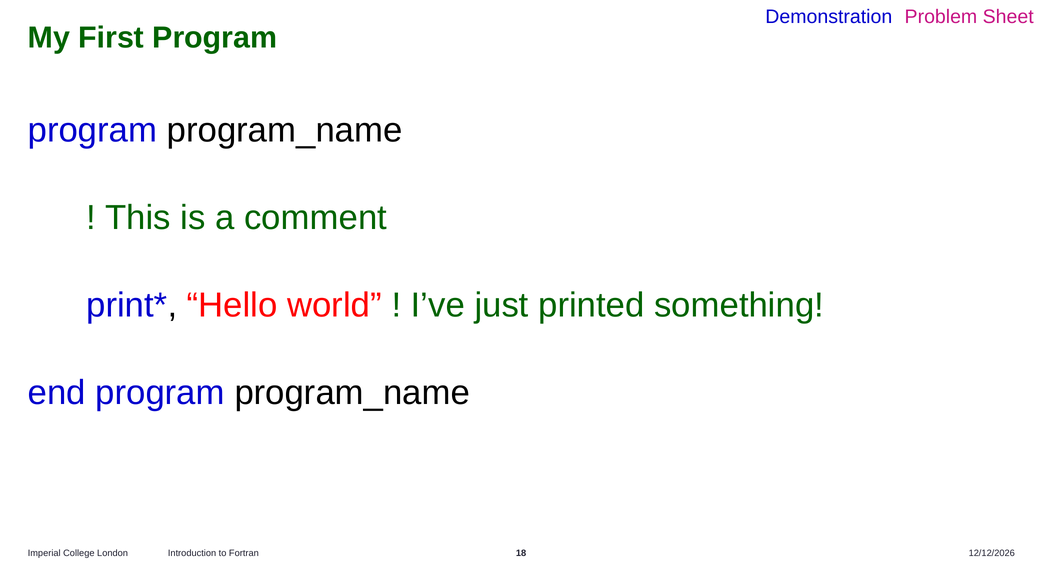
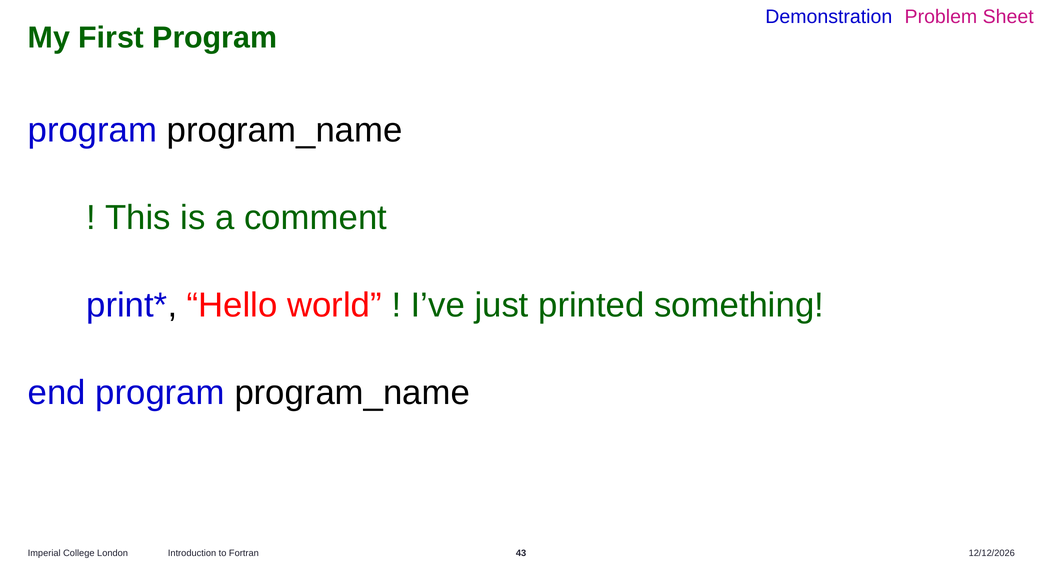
18: 18 -> 43
